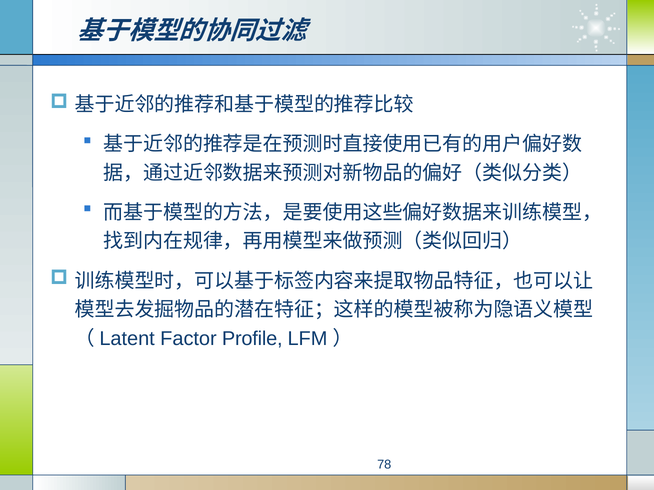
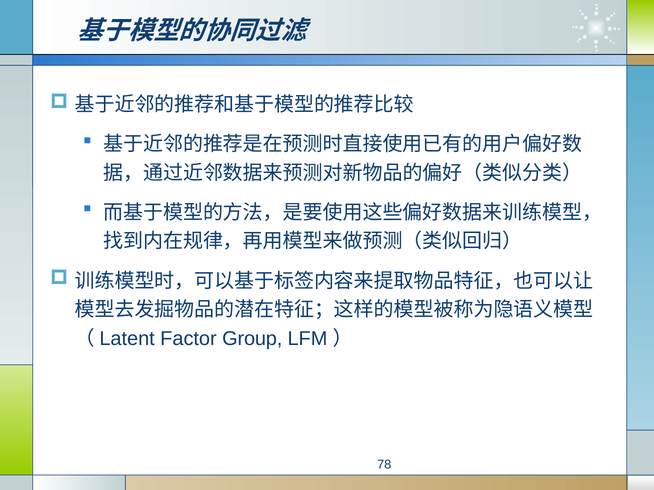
Profile: Profile -> Group
